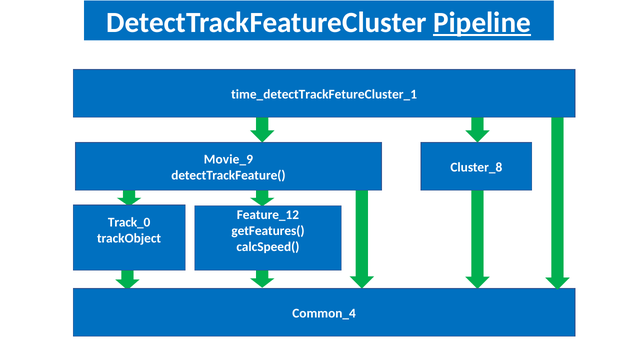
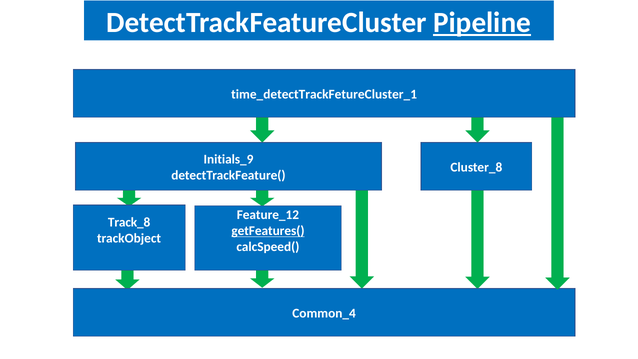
Movie_9: Movie_9 -> Initials_9
Track_0: Track_0 -> Track_8
getFeatures( underline: none -> present
